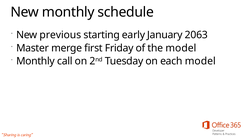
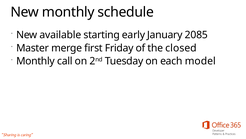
previous: previous -> available
2063: 2063 -> 2085
the model: model -> closed
